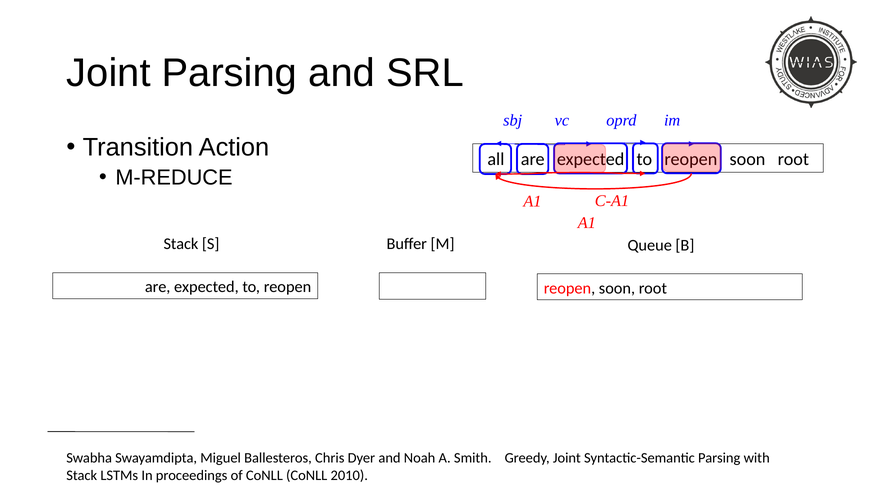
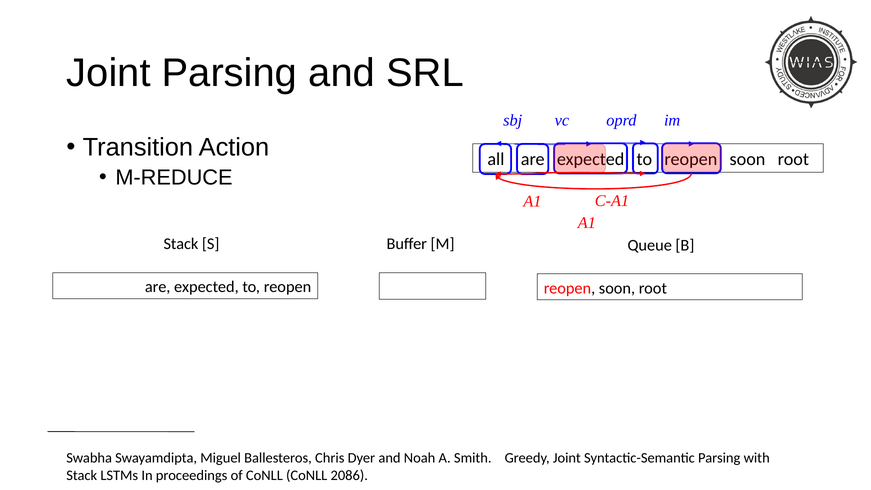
2010: 2010 -> 2086
